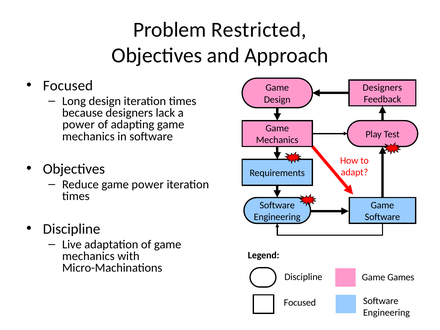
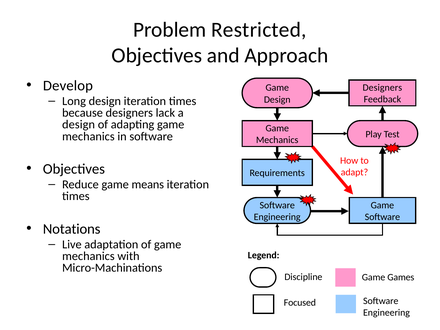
Focused at (68, 86): Focused -> Develop
power at (79, 125): power -> design
game power: power -> means
Discipline at (72, 229): Discipline -> Notations
